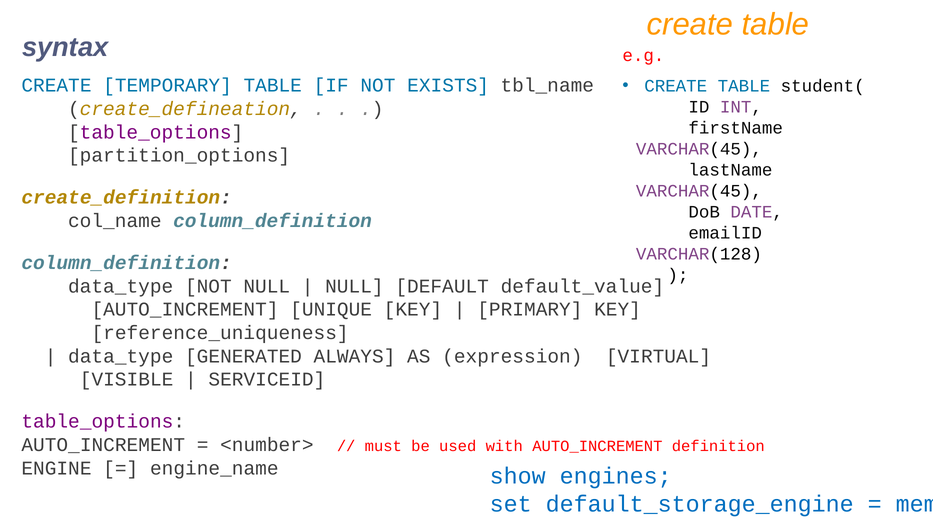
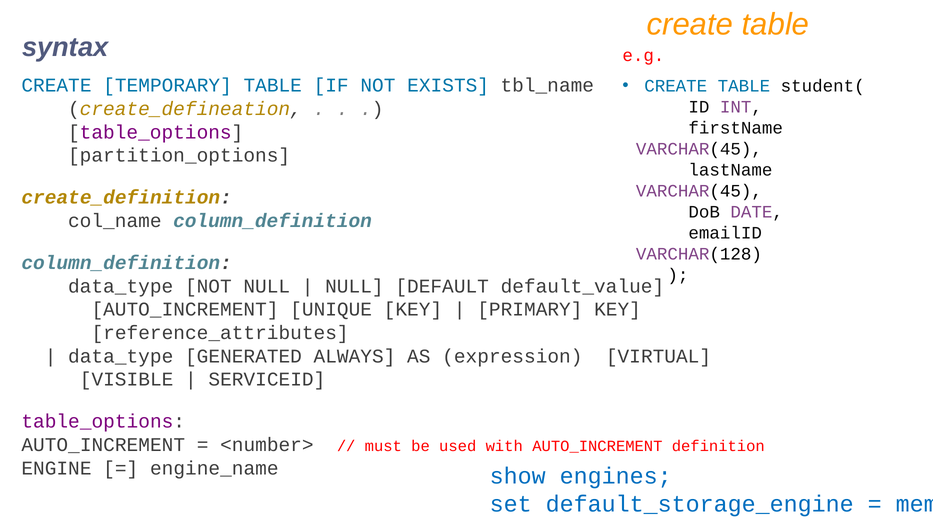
reference_uniqueness: reference_uniqueness -> reference_attributes
